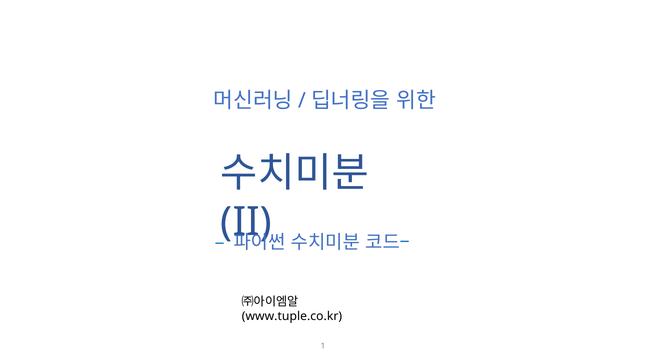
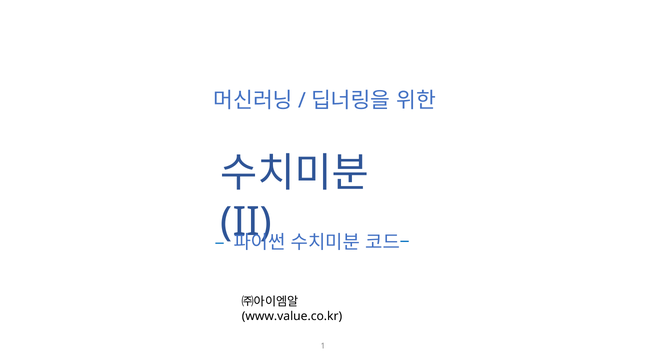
www.tuple.co.kr: www.tuple.co.kr -> www.value.co.kr
